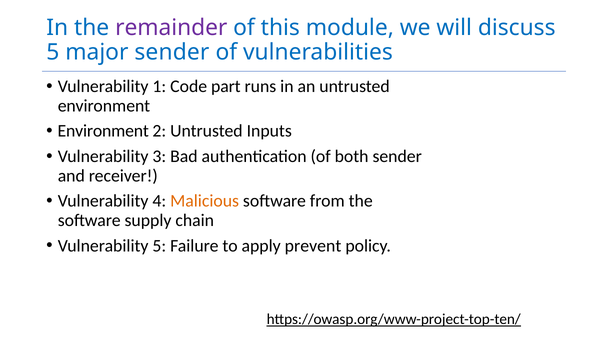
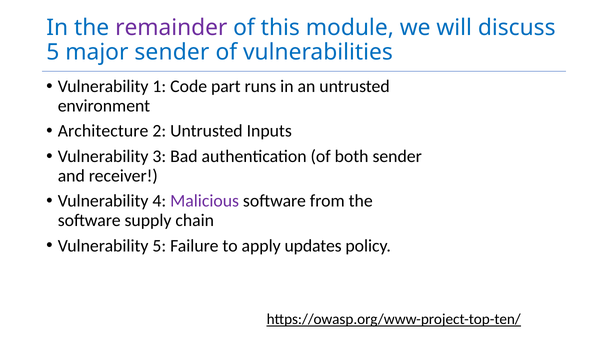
Environment at (103, 131): Environment -> Architecture
Malicious colour: orange -> purple
prevent: prevent -> updates
